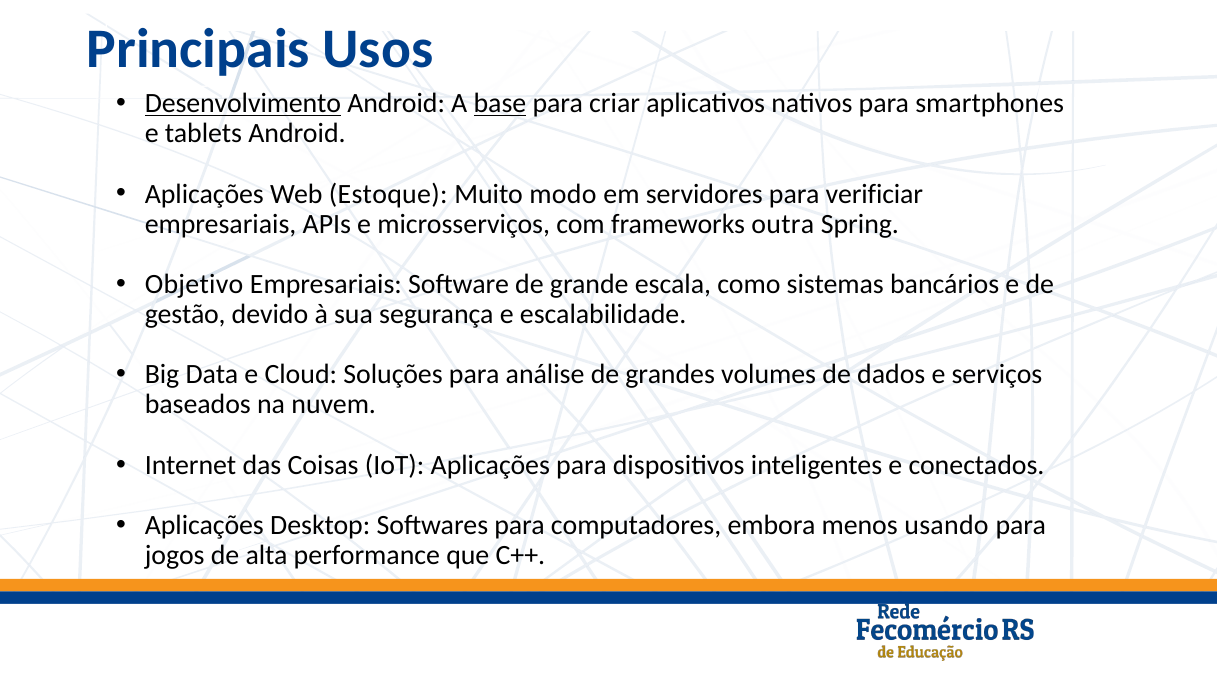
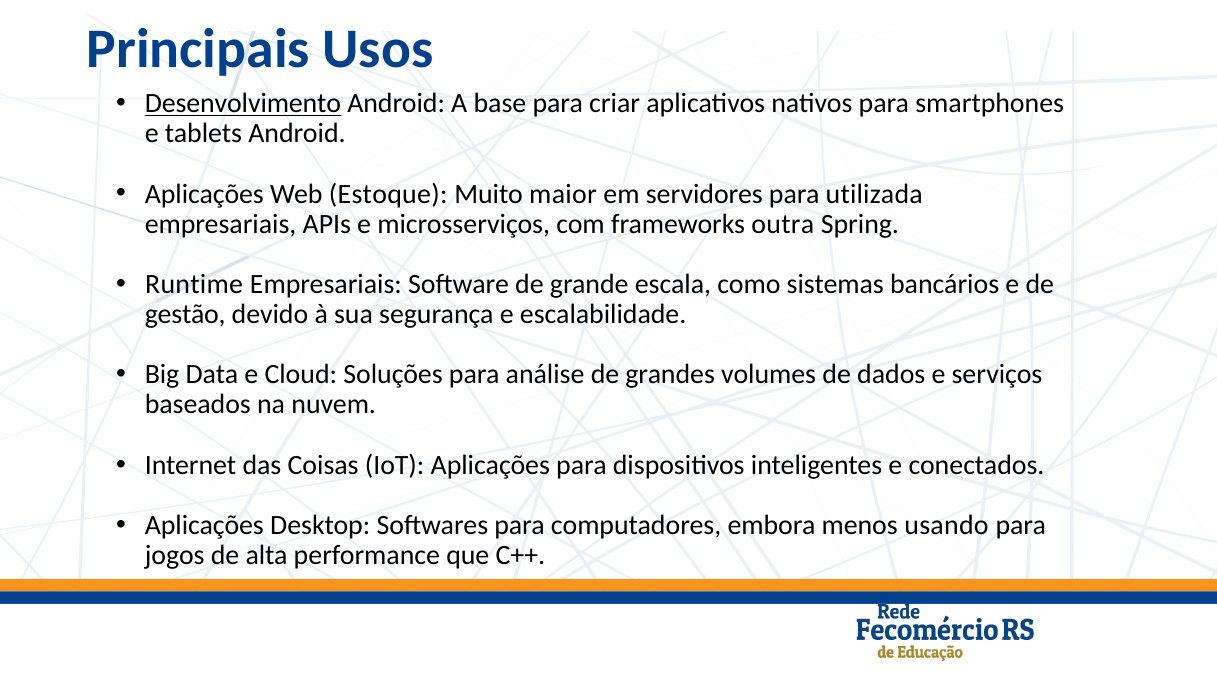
base underline: present -> none
modo: modo -> maior
verificiar: verificiar -> utilizada
Objetivo: Objetivo -> Runtime
